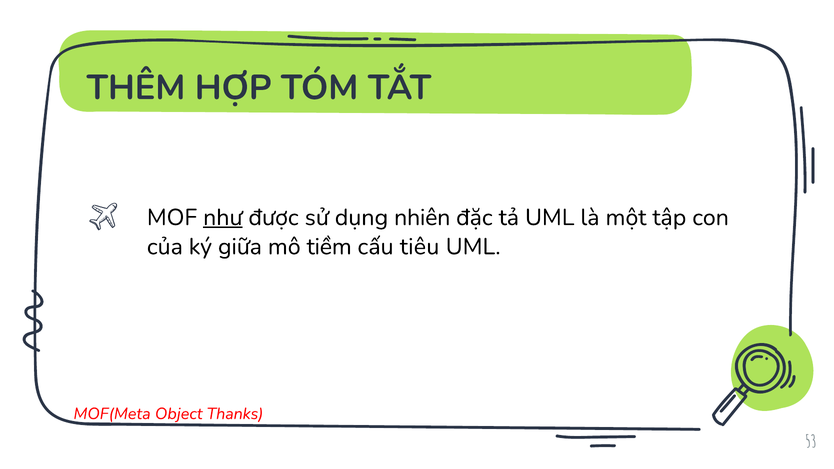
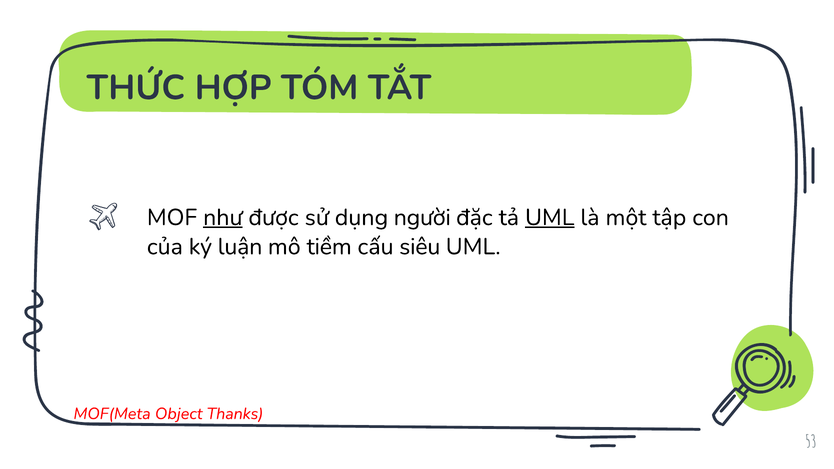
THÊM: THÊM -> THỨC
nhiên: nhiên -> người
UML at (550, 217) underline: none -> present
giữa: giữa -> luận
tiêu: tiêu -> siêu
